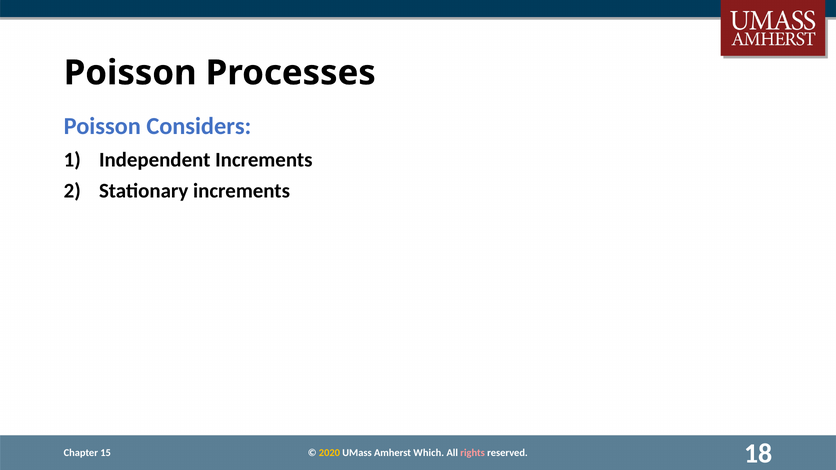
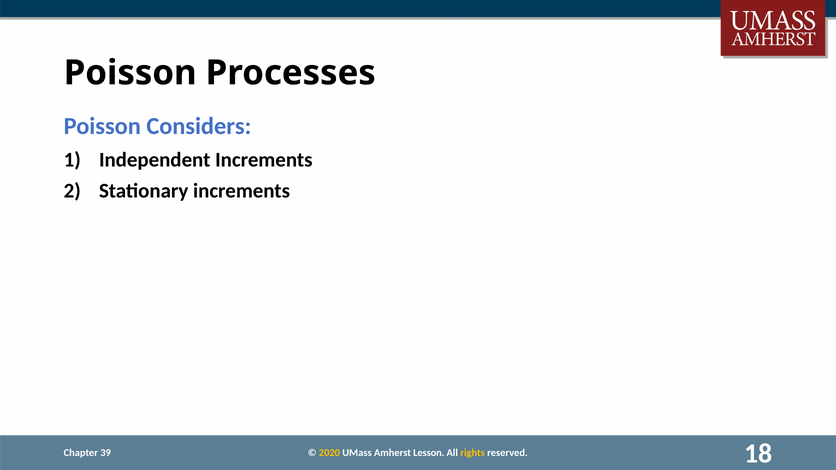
15: 15 -> 39
Which: Which -> Lesson
rights colour: pink -> yellow
